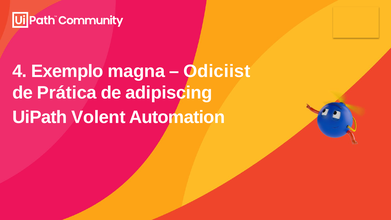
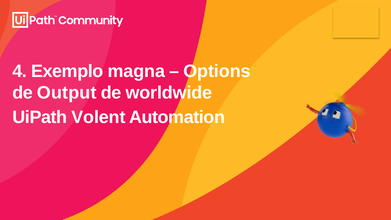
Odiciist: Odiciist -> Options
Prática: Prática -> Output
adipiscing: adipiscing -> worldwide
